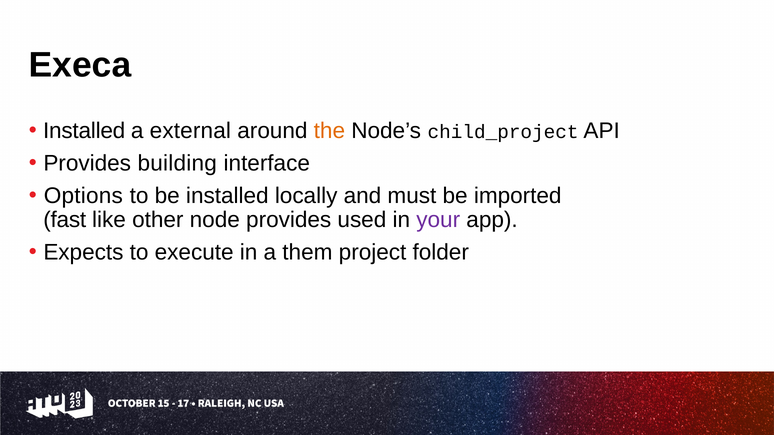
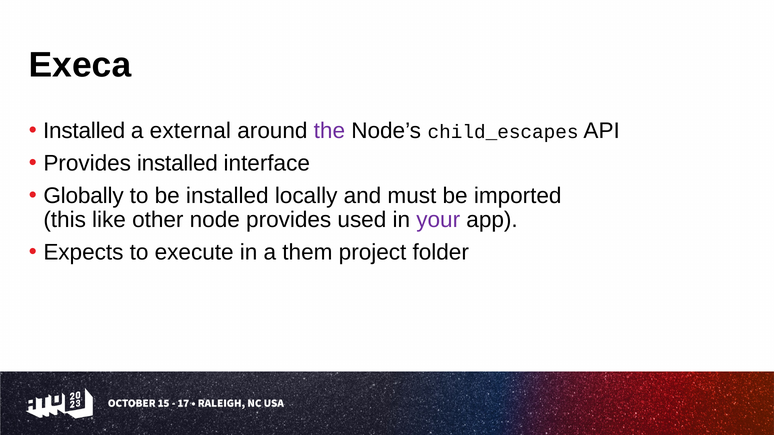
the colour: orange -> purple
child_project: child_project -> child_escapes
Provides building: building -> installed
Options: Options -> Globally
fast: fast -> this
